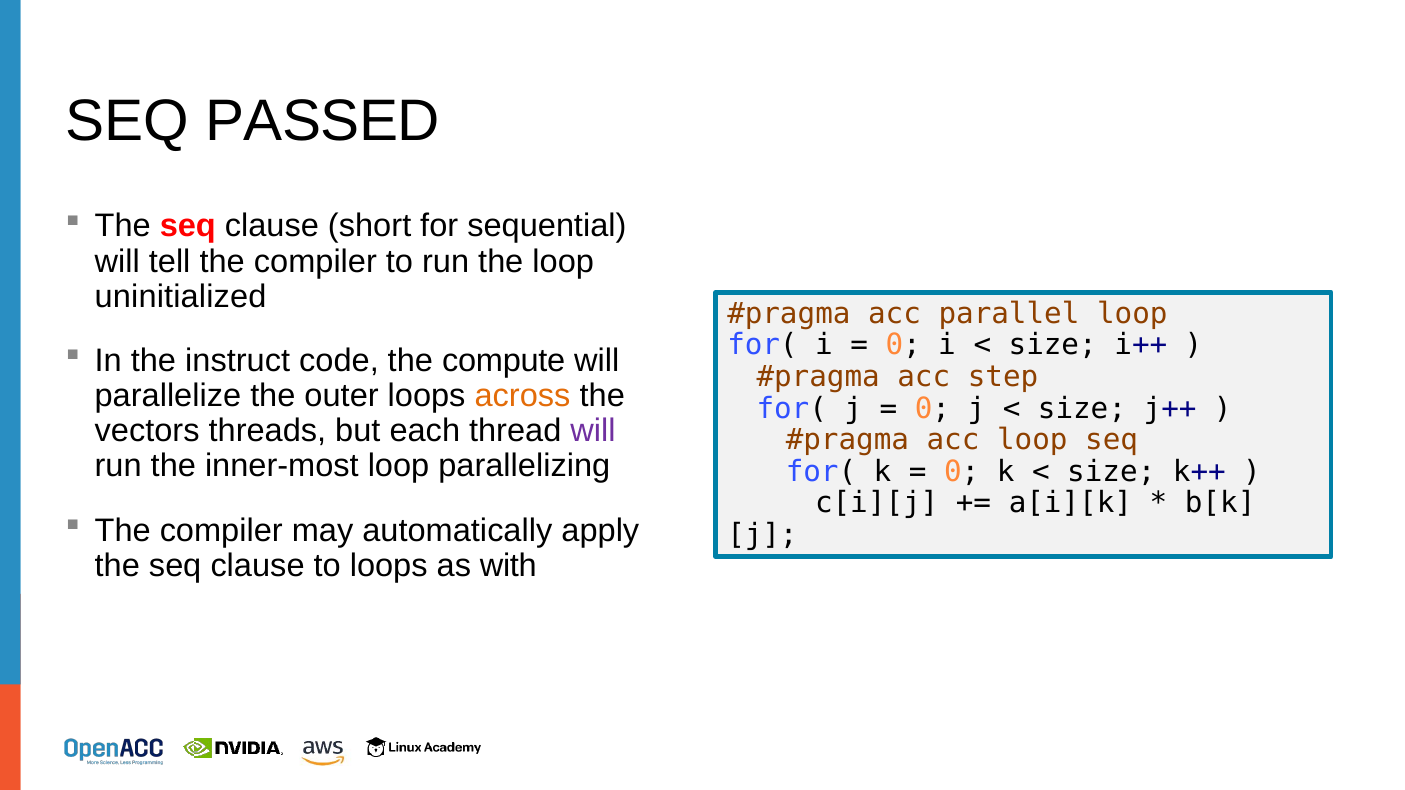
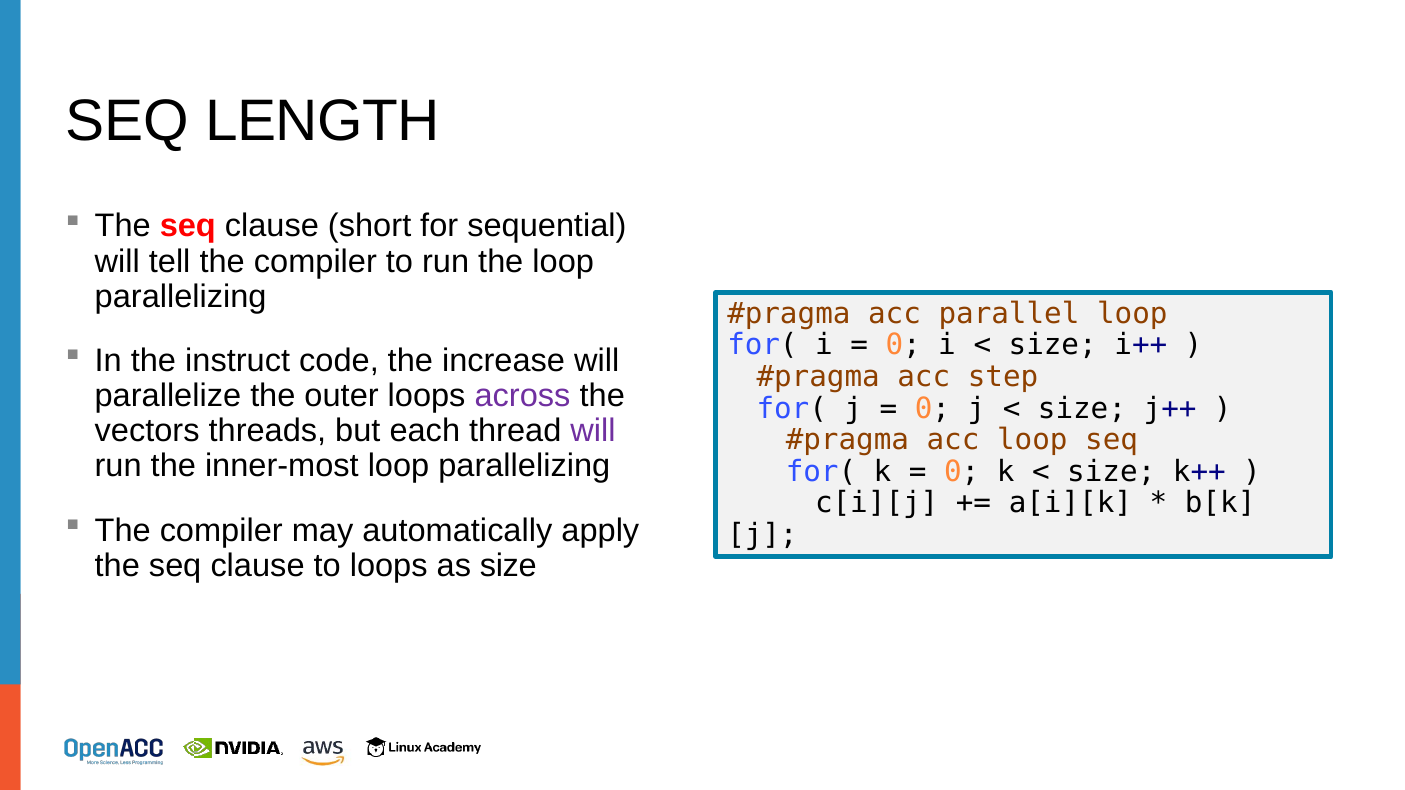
PASSED: PASSED -> LENGTH
uninitialized at (181, 297): uninitialized -> parallelizing
compute: compute -> increase
across colour: orange -> purple
as with: with -> size
